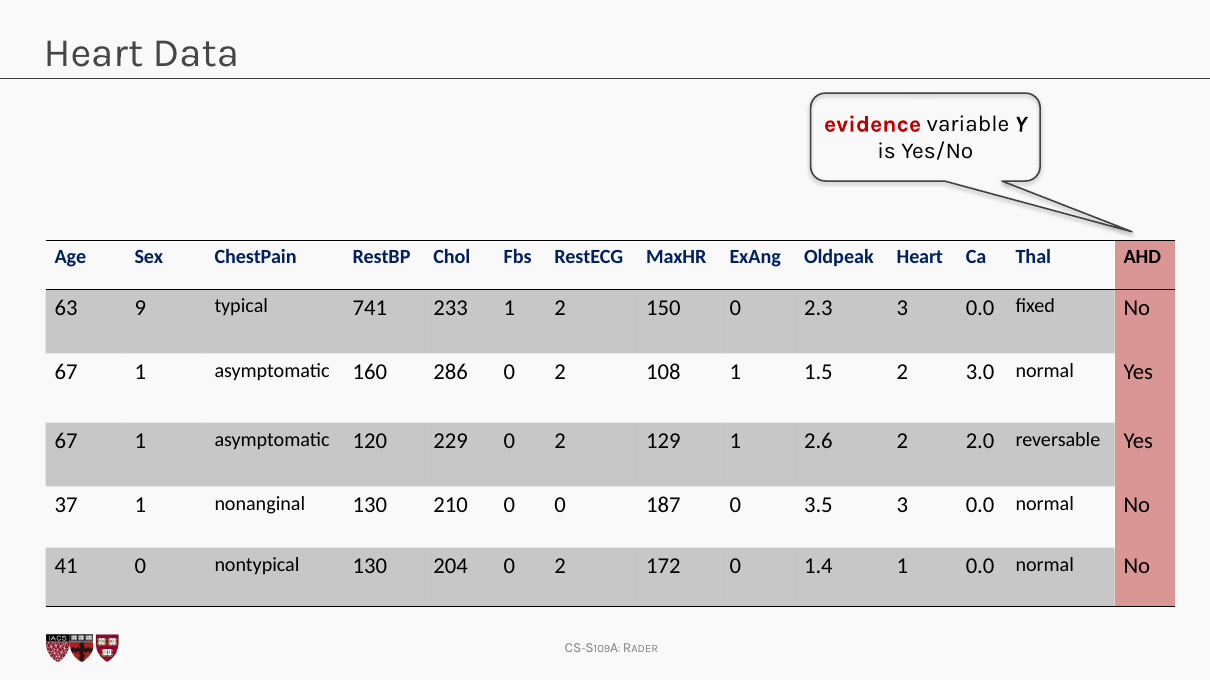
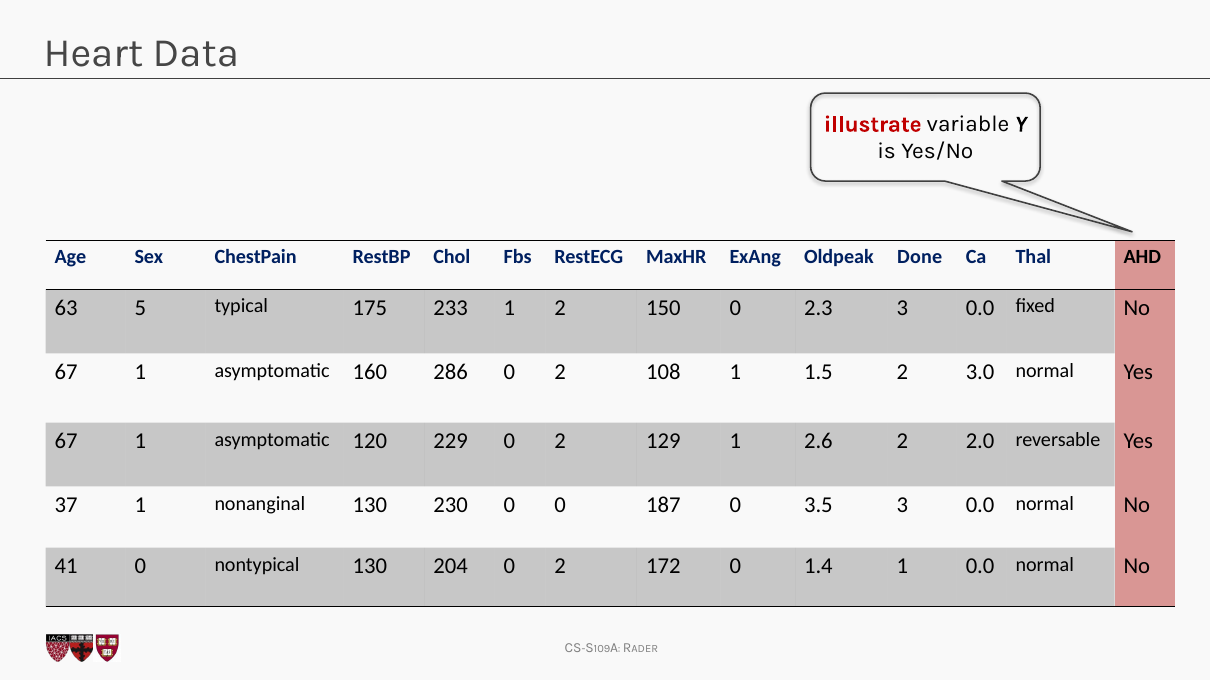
evidence: evidence -> illustrate
Oldpeak Heart: Heart -> Done
9: 9 -> 5
741: 741 -> 175
210: 210 -> 230
